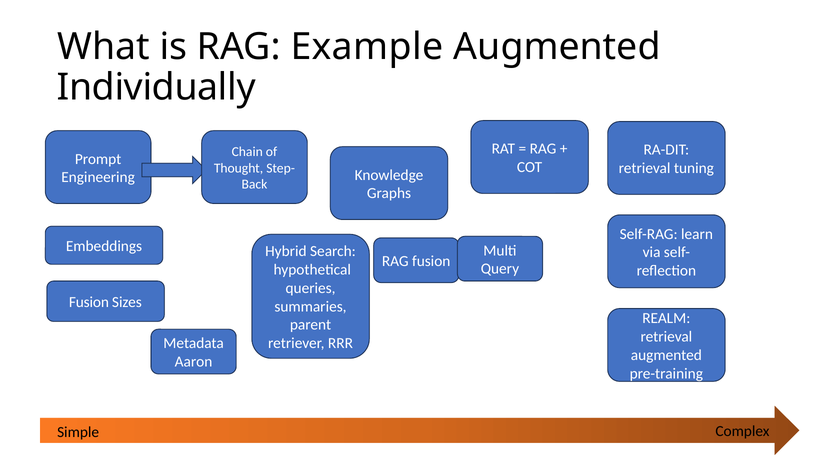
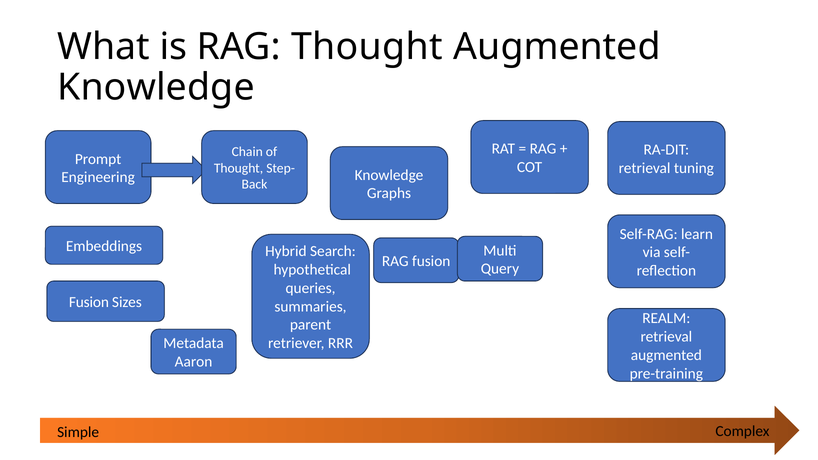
RAG Example: Example -> Thought
Individually at (156, 88): Individually -> Knowledge
